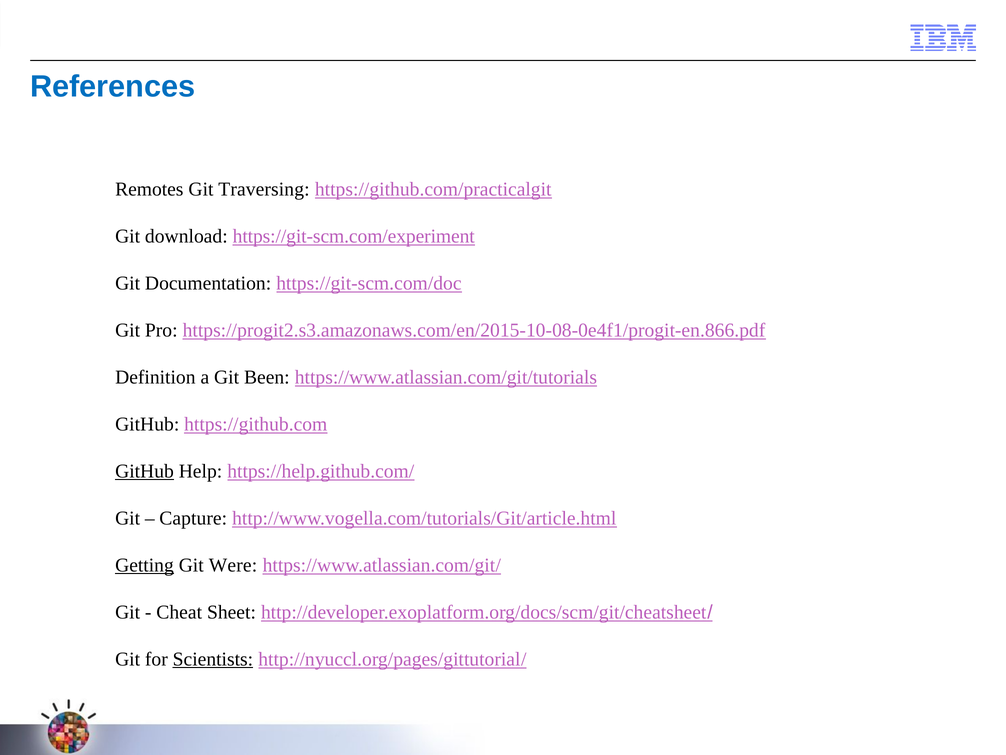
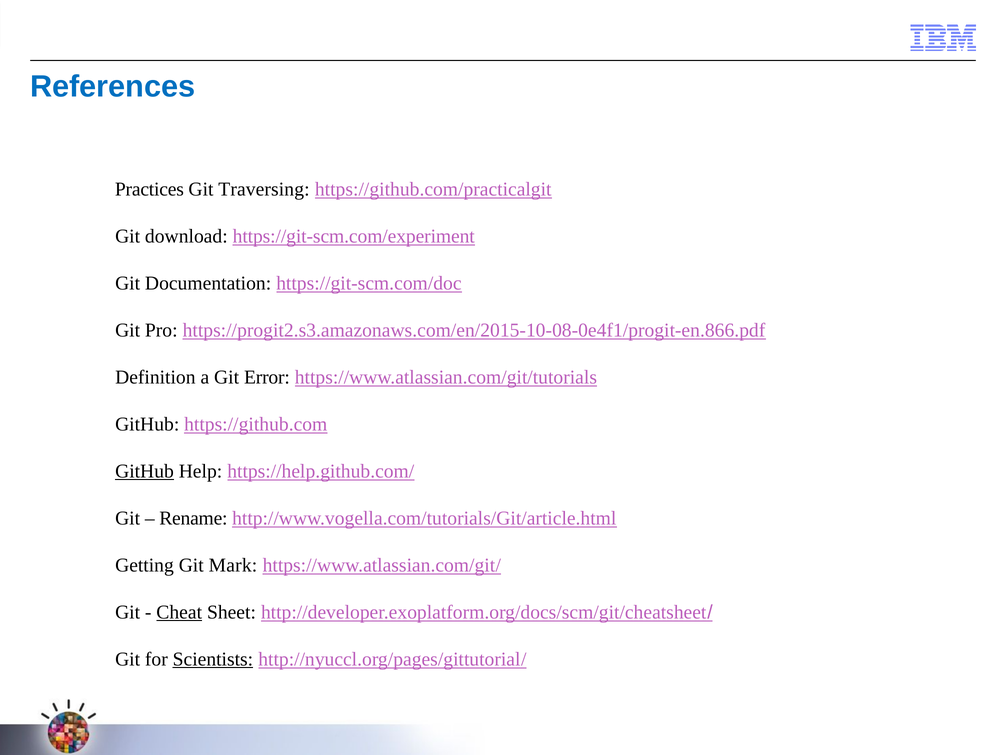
Remotes: Remotes -> Practices
Been: Been -> Error
Capture: Capture -> Rename
Getting underline: present -> none
Were: Were -> Mark
Cheat underline: none -> present
